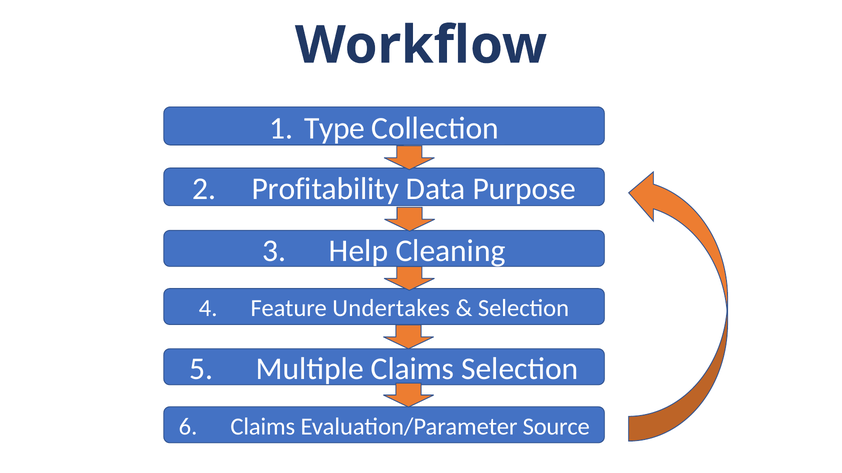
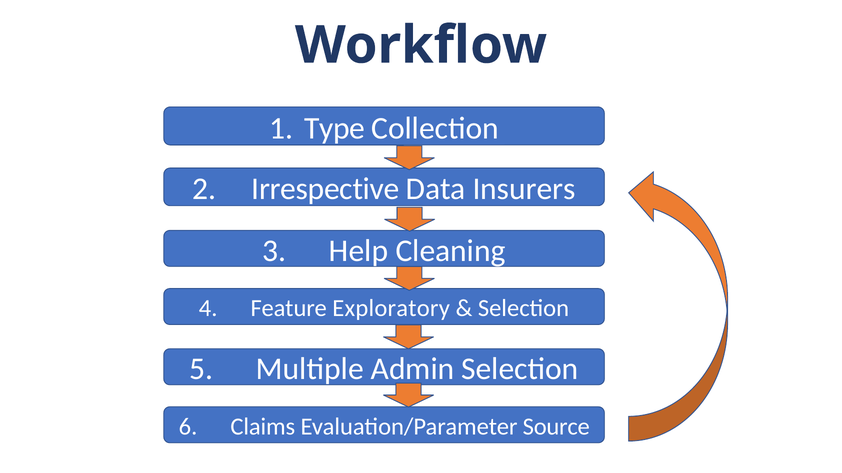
Profitability: Profitability -> Irrespective
Purpose: Purpose -> Insurers
Undertakes: Undertakes -> Exploratory
Multiple Claims: Claims -> Admin
